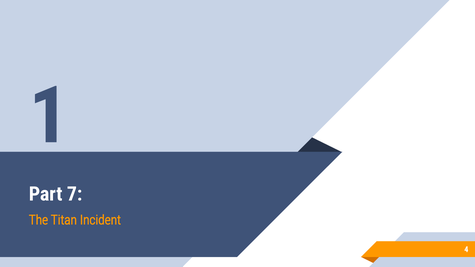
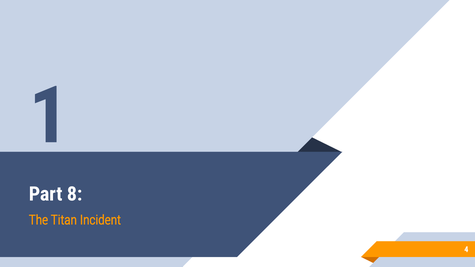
7: 7 -> 8
